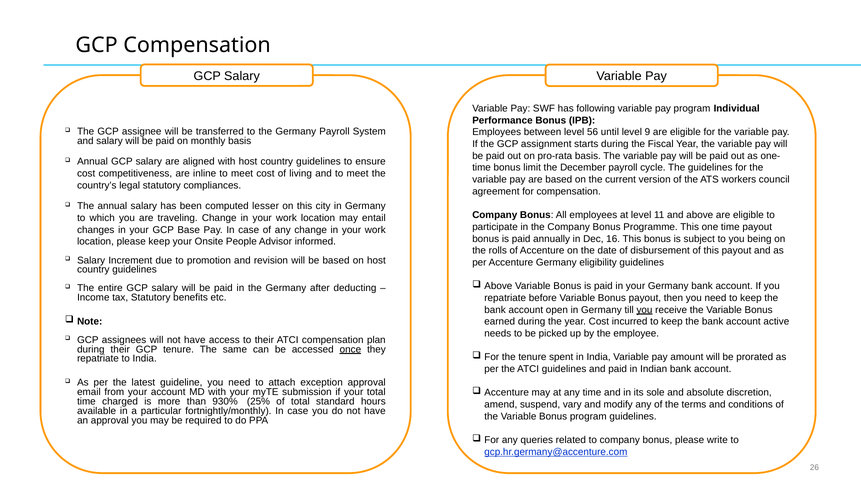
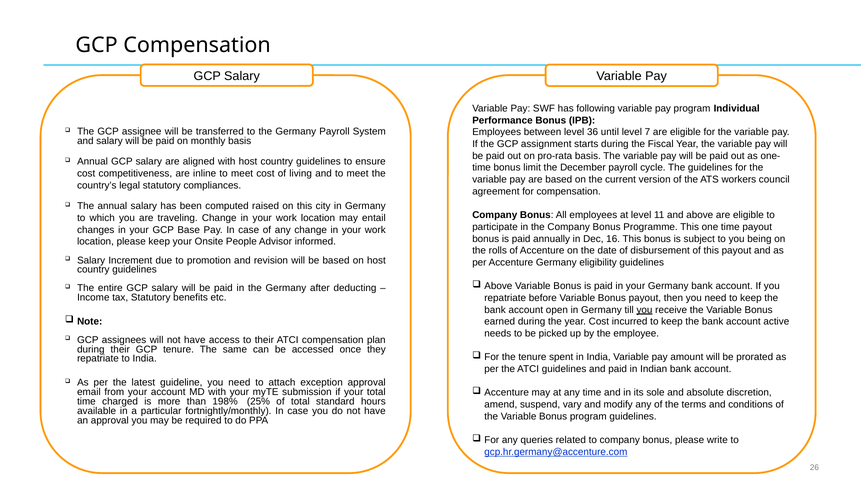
56: 56 -> 36
9: 9 -> 7
lesser: lesser -> raised
once underline: present -> none
930%: 930% -> 198%
